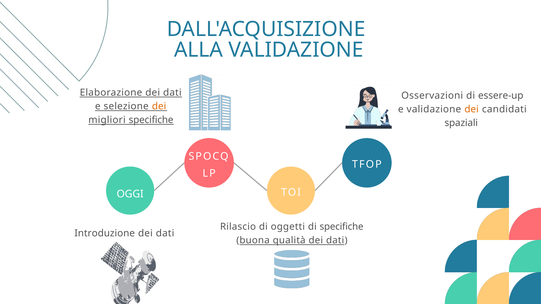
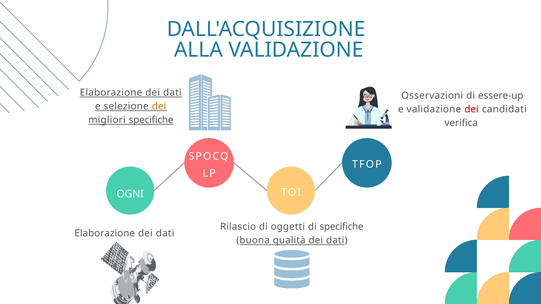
dei at (472, 109) colour: orange -> red
spaziali: spaziali -> verifica
OGGI: OGGI -> OGNI
Introduzione at (105, 234): Introduzione -> Elaborazione
